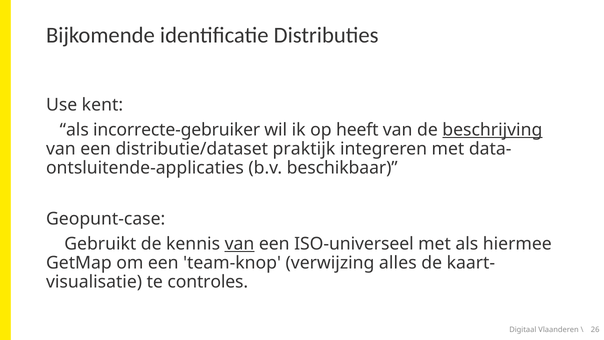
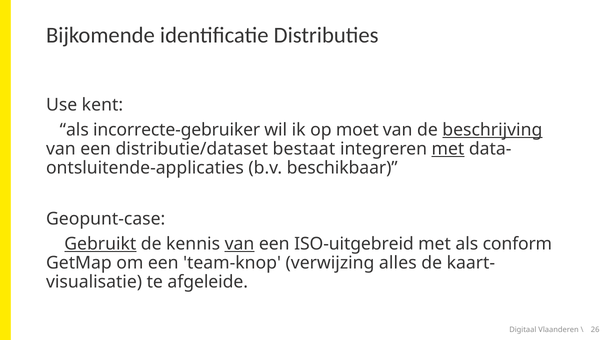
heeft: heeft -> moet
praktijk: praktijk -> bestaat
met at (448, 149) underline: none -> present
Gebruikt underline: none -> present
ISO-universeel: ISO-universeel -> ISO-uitgebreid
hiermee: hiermee -> conform
controles: controles -> afgeleide
